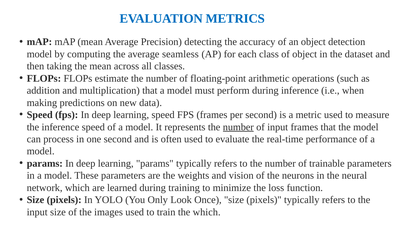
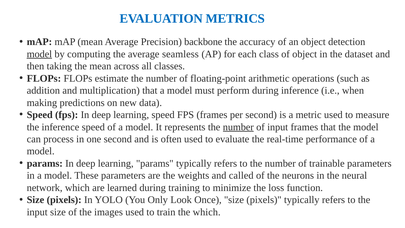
detecting: detecting -> backbone
model at (39, 54) underline: none -> present
vision: vision -> called
